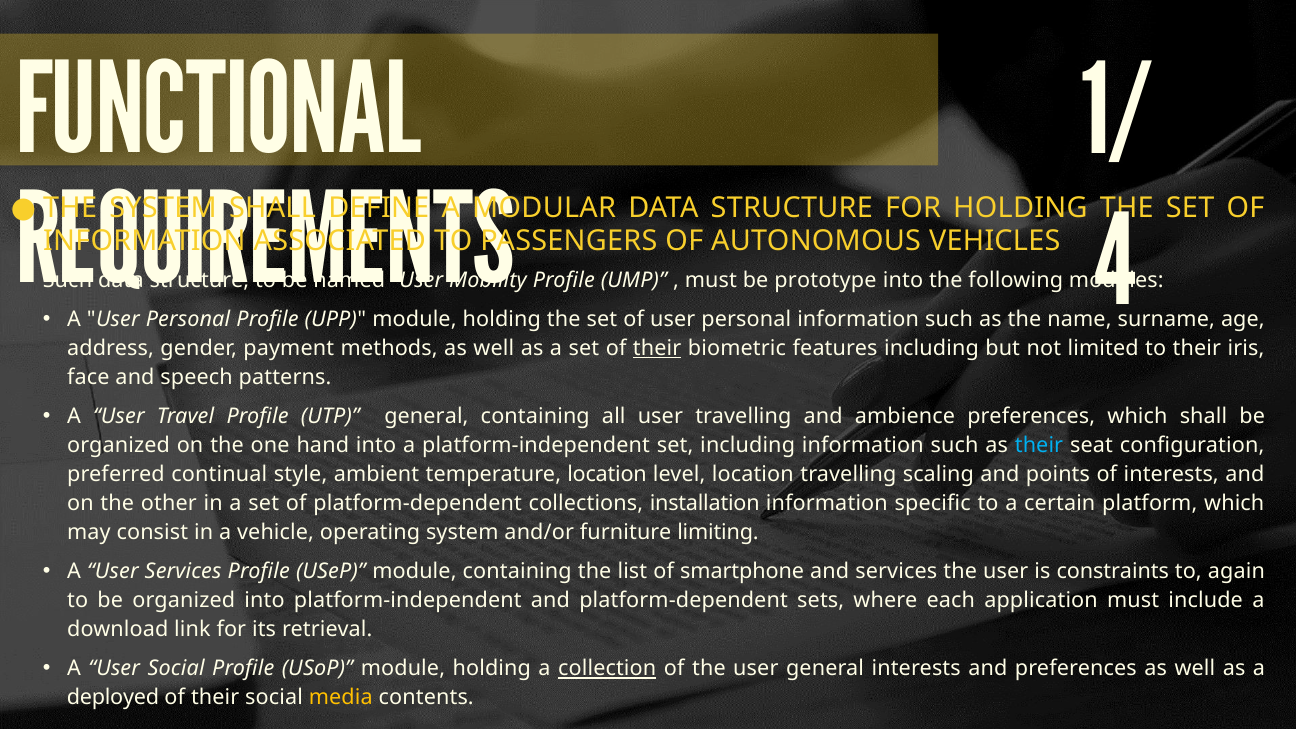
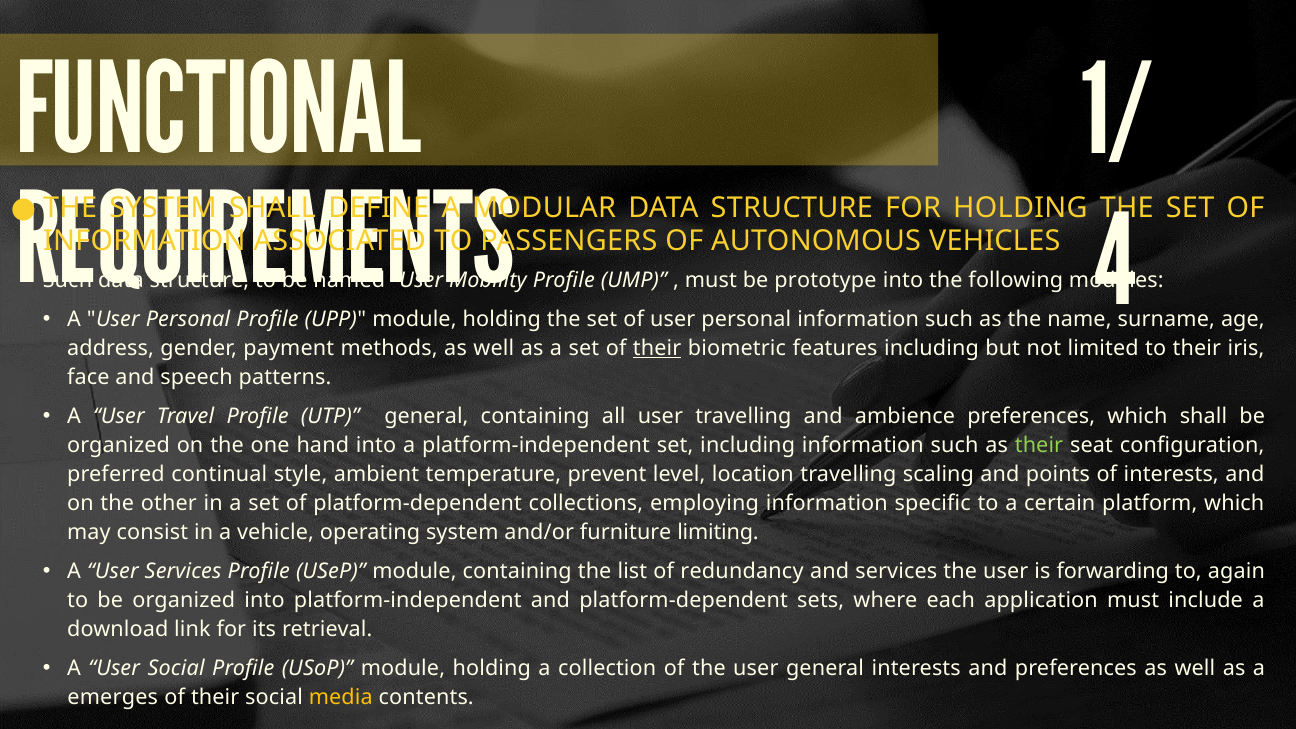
their at (1039, 446) colour: light blue -> light green
temperature location: location -> prevent
installation: installation -> employing
smartphone: smartphone -> redundancy
constraints: constraints -> forwarding
collection underline: present -> none
deployed: deployed -> emerges
